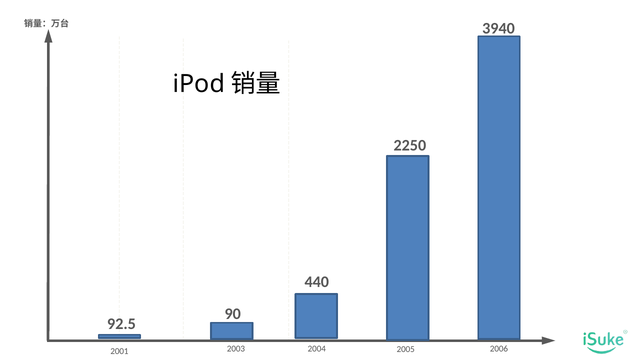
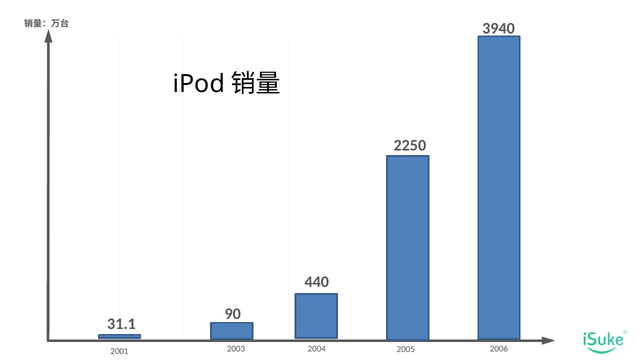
92.5: 92.5 -> 31.1
